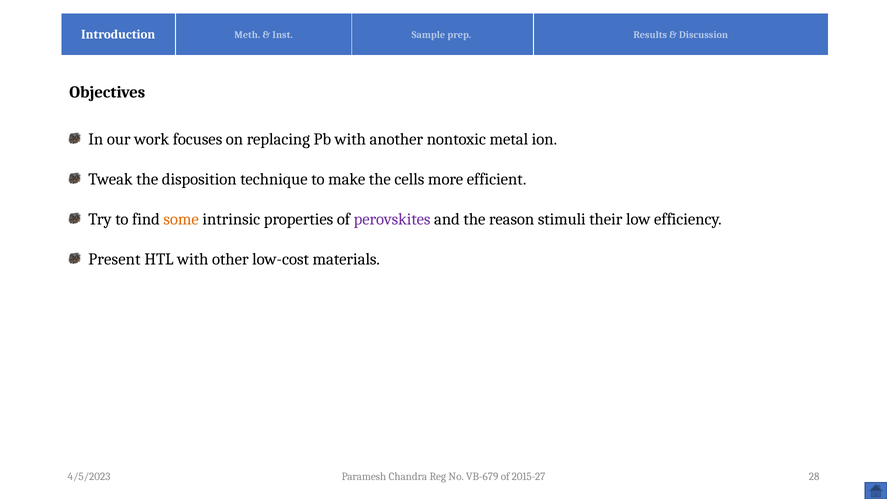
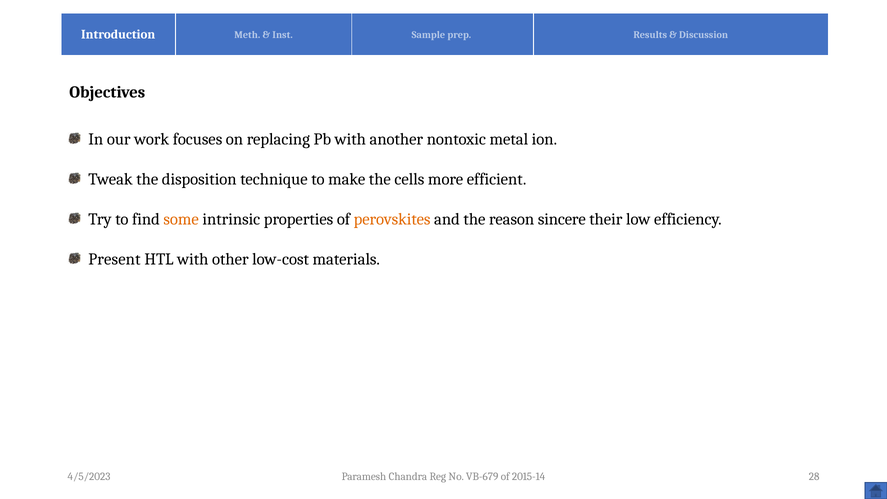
perovskites colour: purple -> orange
stimuli: stimuli -> sincere
2015-27: 2015-27 -> 2015-14
